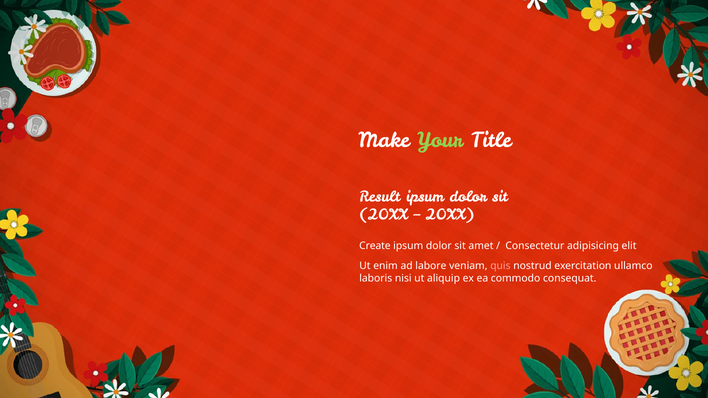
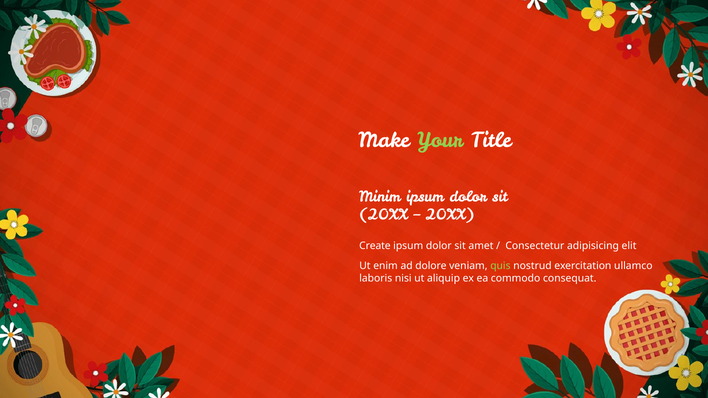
Result: Result -> Minim
labore: labore -> dolore
quis colour: pink -> light green
